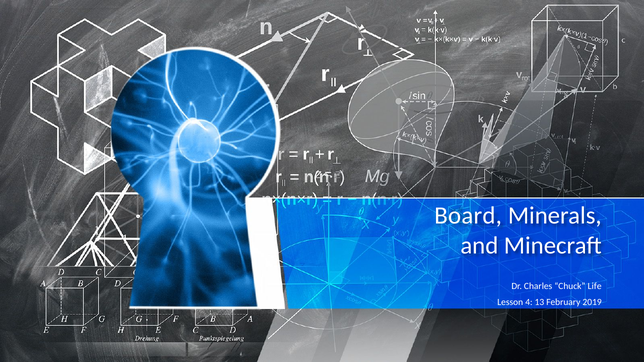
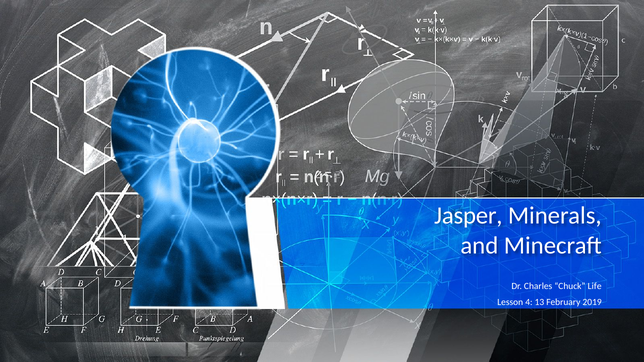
Board: Board -> Jasper
